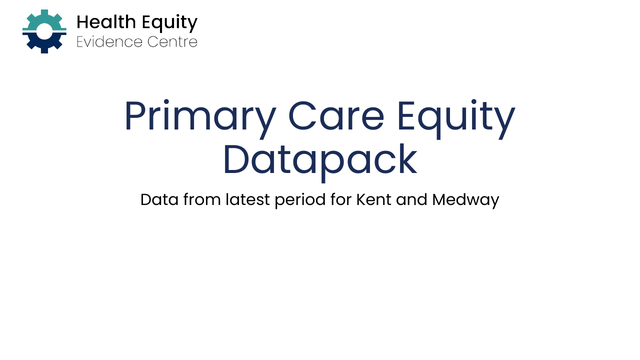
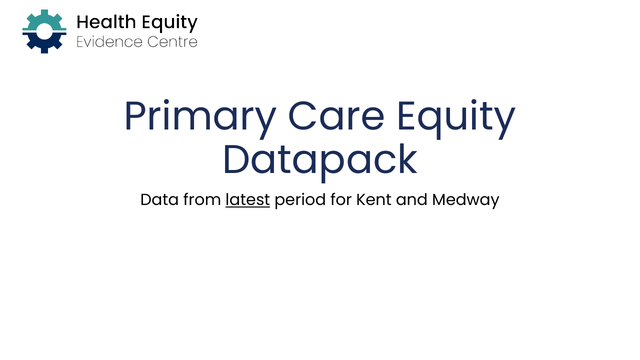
latest underline: none -> present
